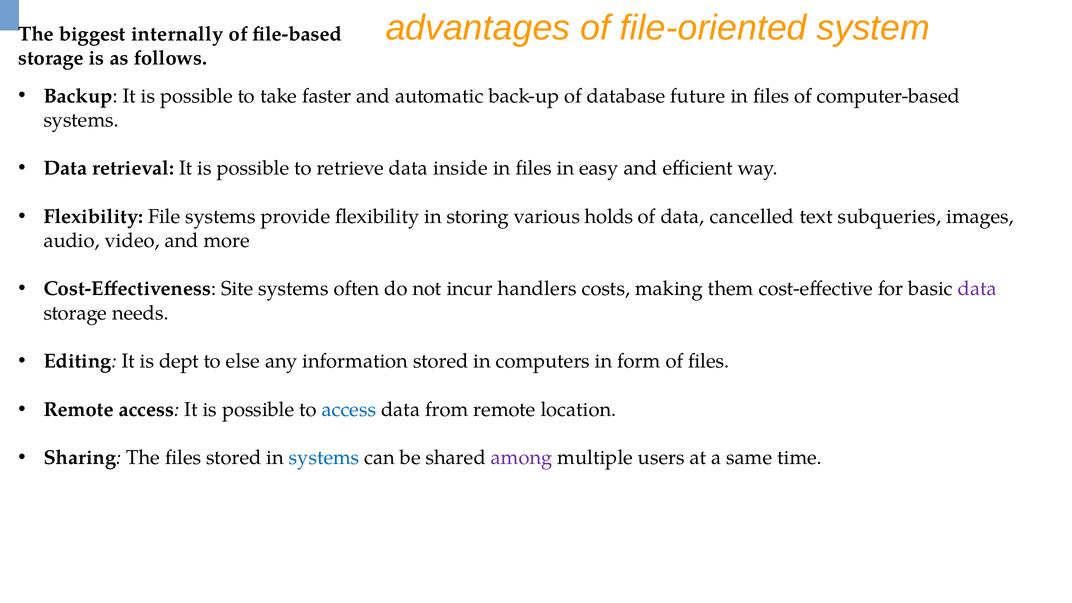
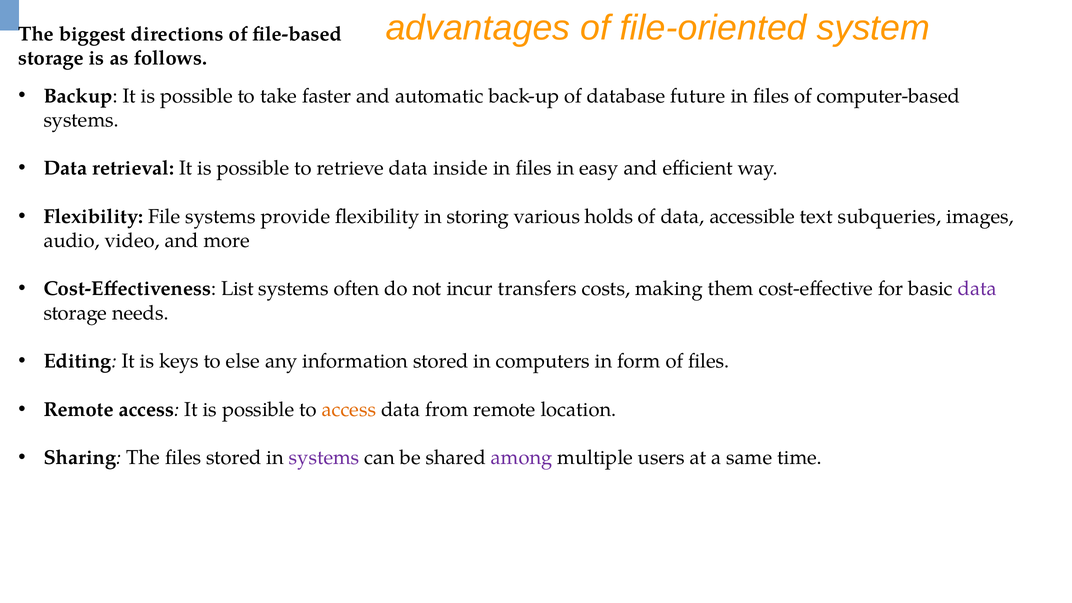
internally: internally -> directions
cancelled: cancelled -> accessible
Site: Site -> List
handlers: handlers -> transfers
dept: dept -> keys
access at (349, 409) colour: blue -> orange
systems at (324, 458) colour: blue -> purple
